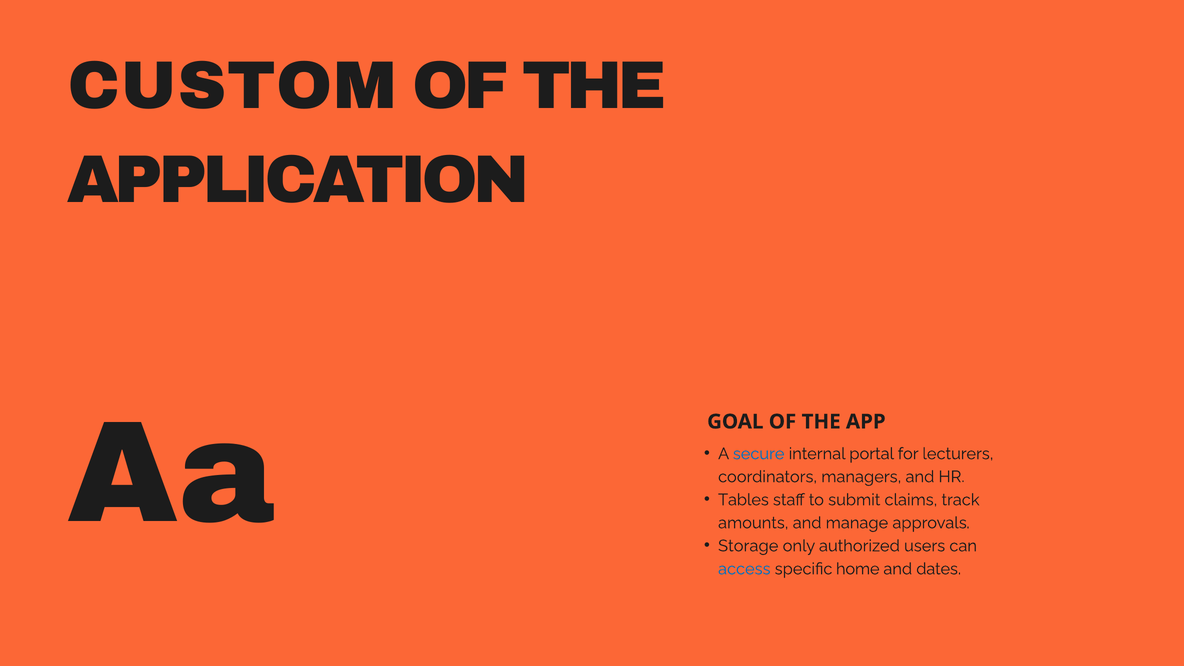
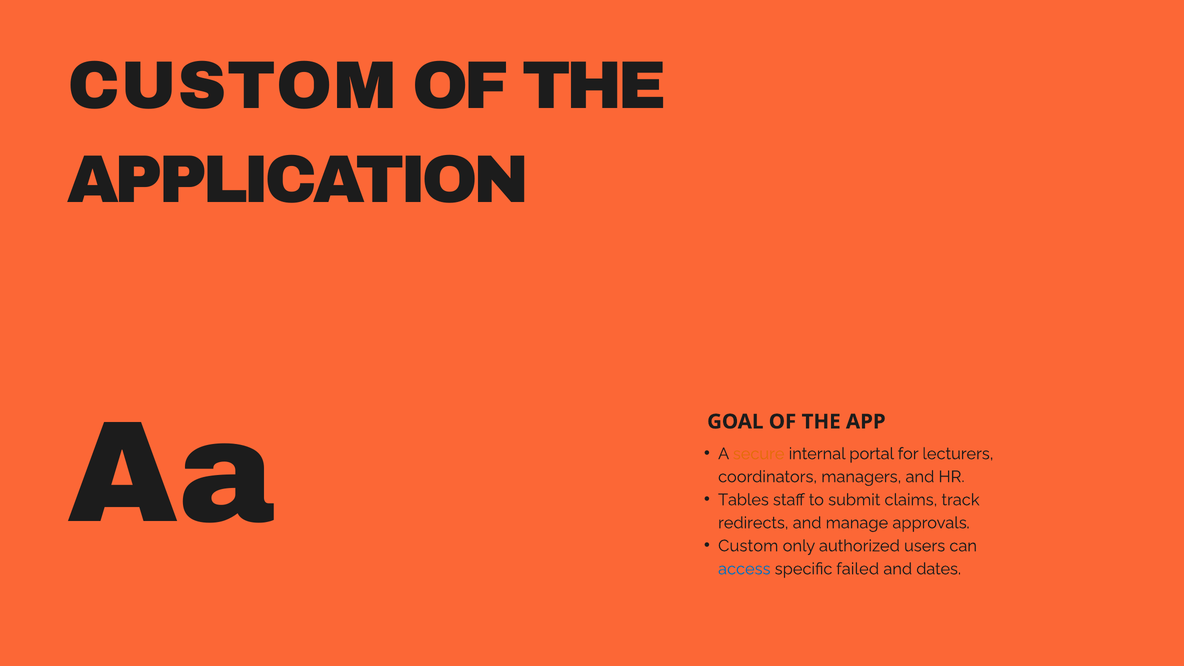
secure colour: blue -> orange
amounts: amounts -> redirects
Storage at (748, 546): Storage -> Custom
home: home -> failed
